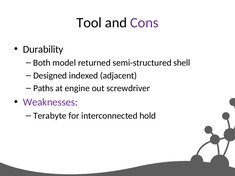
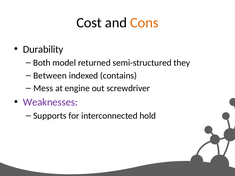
Tool: Tool -> Cost
Cons colour: purple -> orange
shell: shell -> they
Designed: Designed -> Between
adjacent: adjacent -> contains
Paths: Paths -> Mess
Terabyte: Terabyte -> Supports
